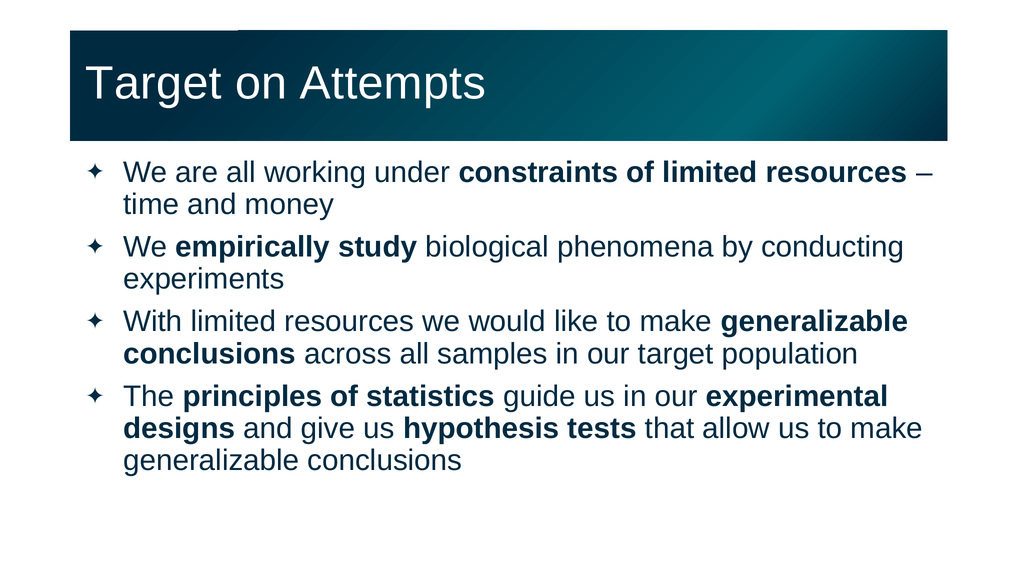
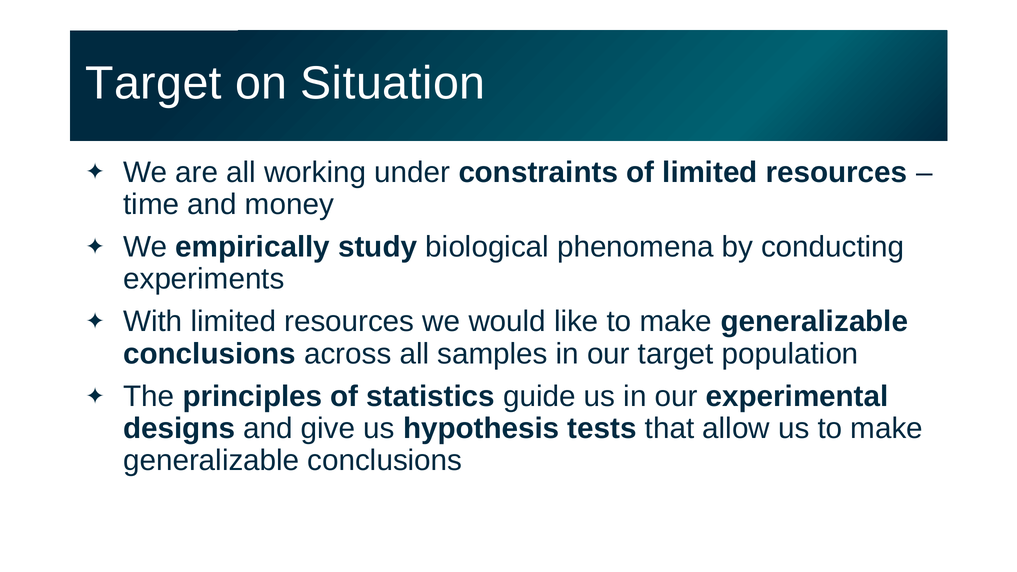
Attempts: Attempts -> Situation
